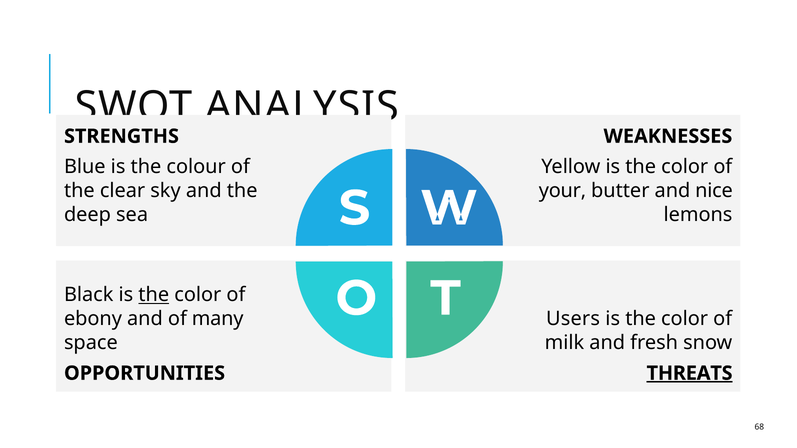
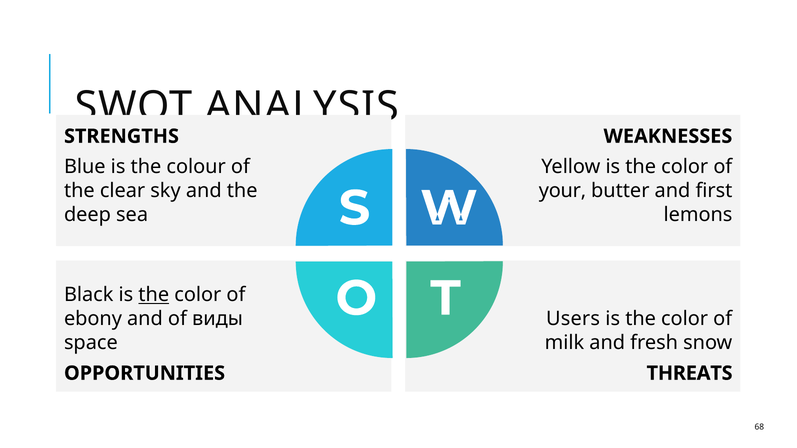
nice: nice -> first
many: many -> виды
THREATS underline: present -> none
